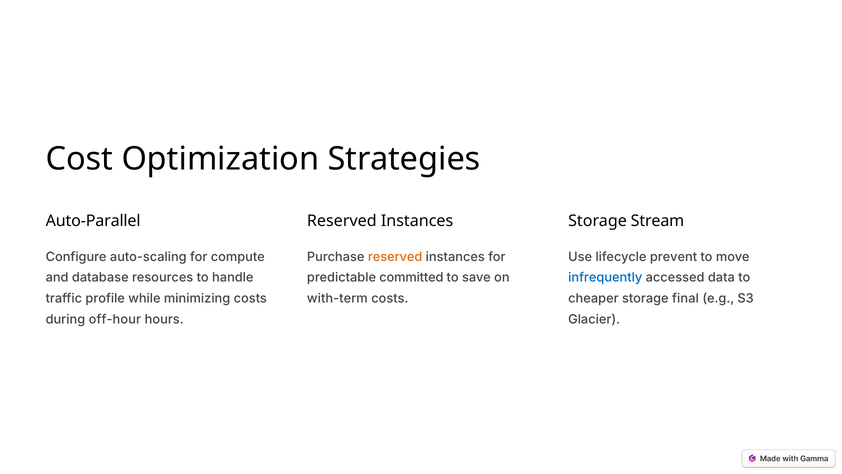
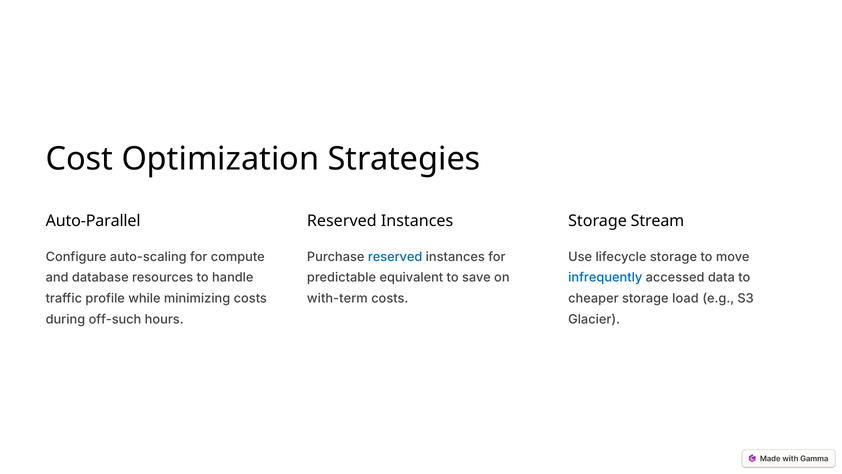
reserved at (395, 257) colour: orange -> blue
lifecycle prevent: prevent -> storage
committed: committed -> equivalent
final: final -> load
off-hour: off-hour -> off-such
